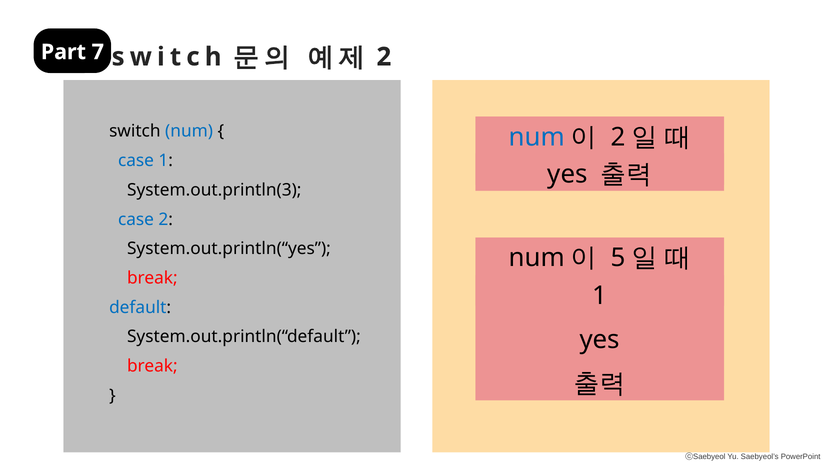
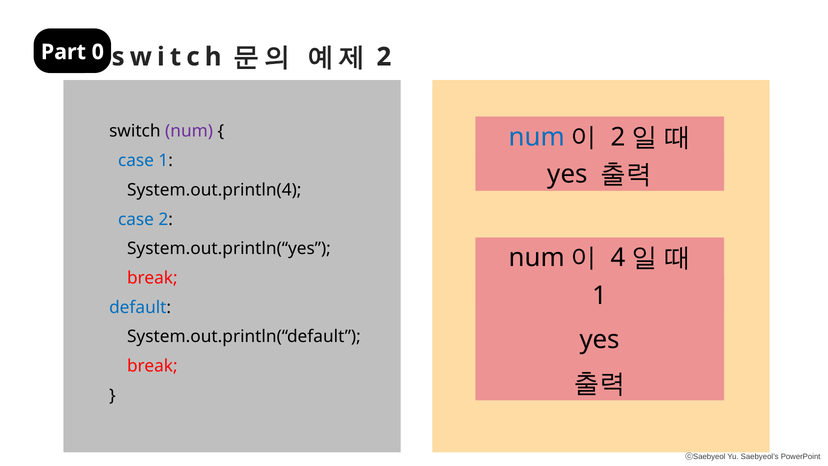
7: 7 -> 0
num at (189, 131) colour: blue -> purple
System.out.println(3: System.out.println(3 -> System.out.println(4
5: 5 -> 4
